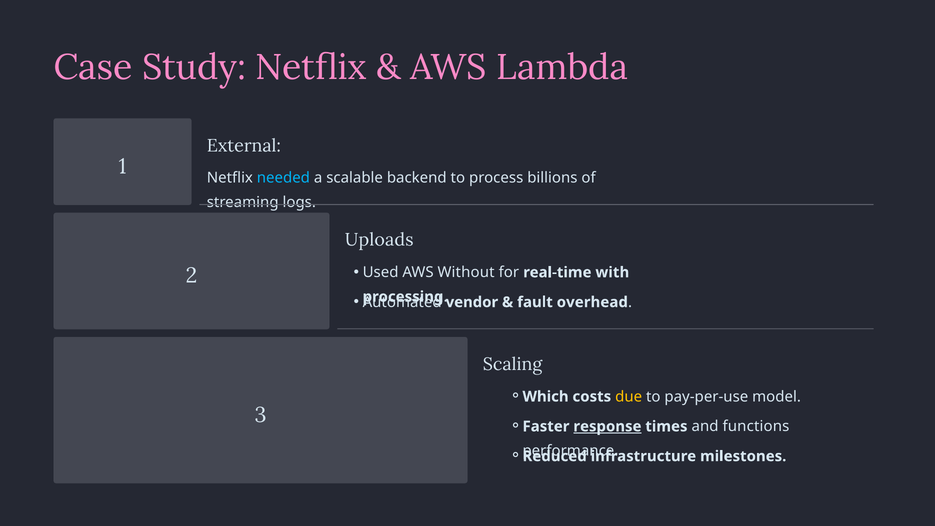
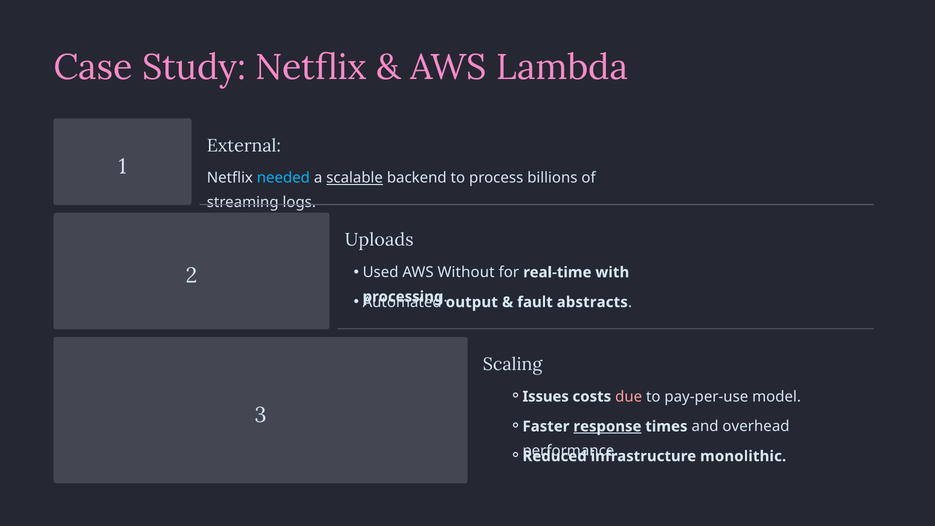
scalable underline: none -> present
vendor: vendor -> output
overhead: overhead -> abstracts
Which: Which -> Issues
due colour: yellow -> pink
functions: functions -> overhead
milestones: milestones -> monolithic
